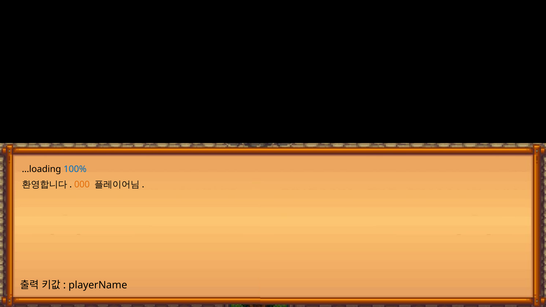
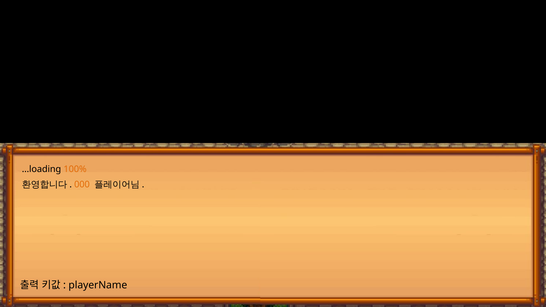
100% colour: blue -> orange
